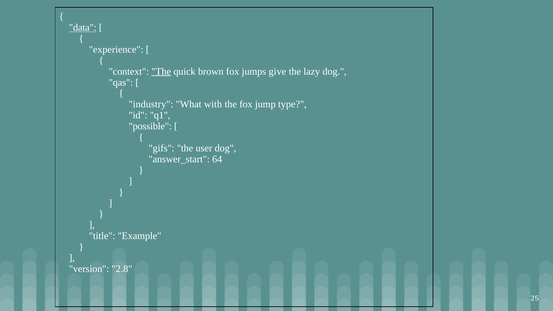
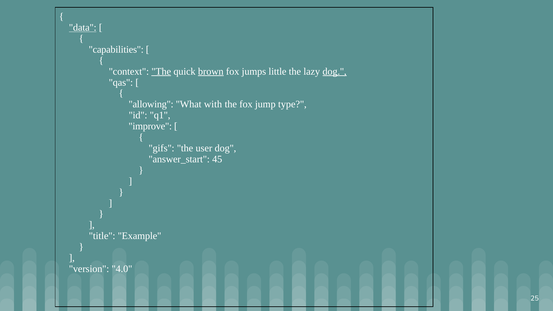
experience: experience -> capabilities
brown underline: none -> present
give: give -> little
dog at (335, 71) underline: none -> present
industry: industry -> allowing
possible: possible -> improve
64: 64 -> 45
2.8: 2.8 -> 4.0
